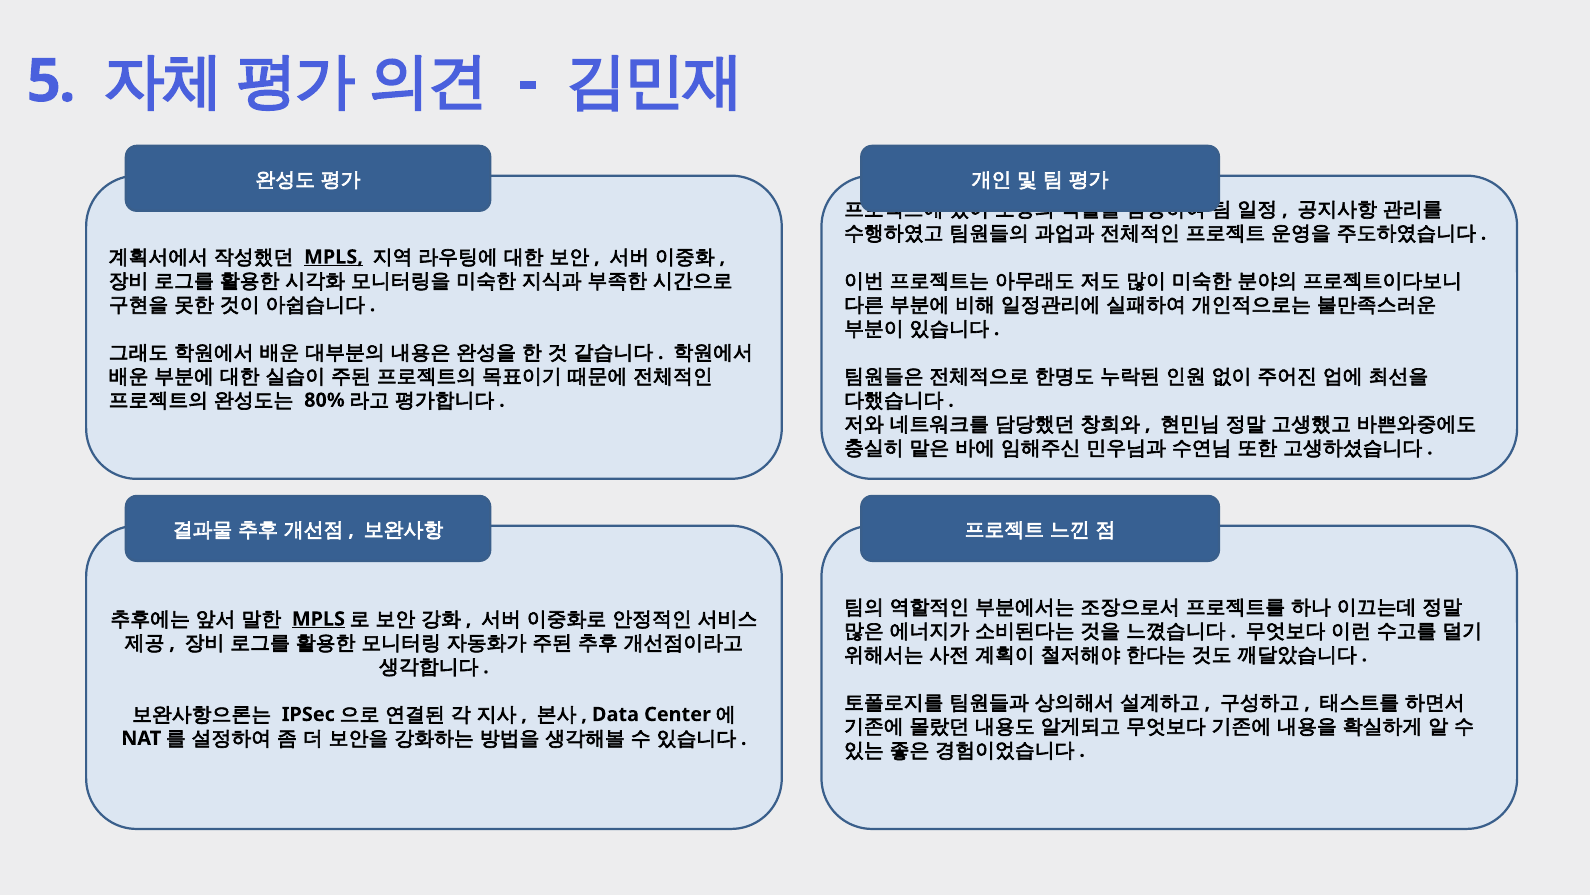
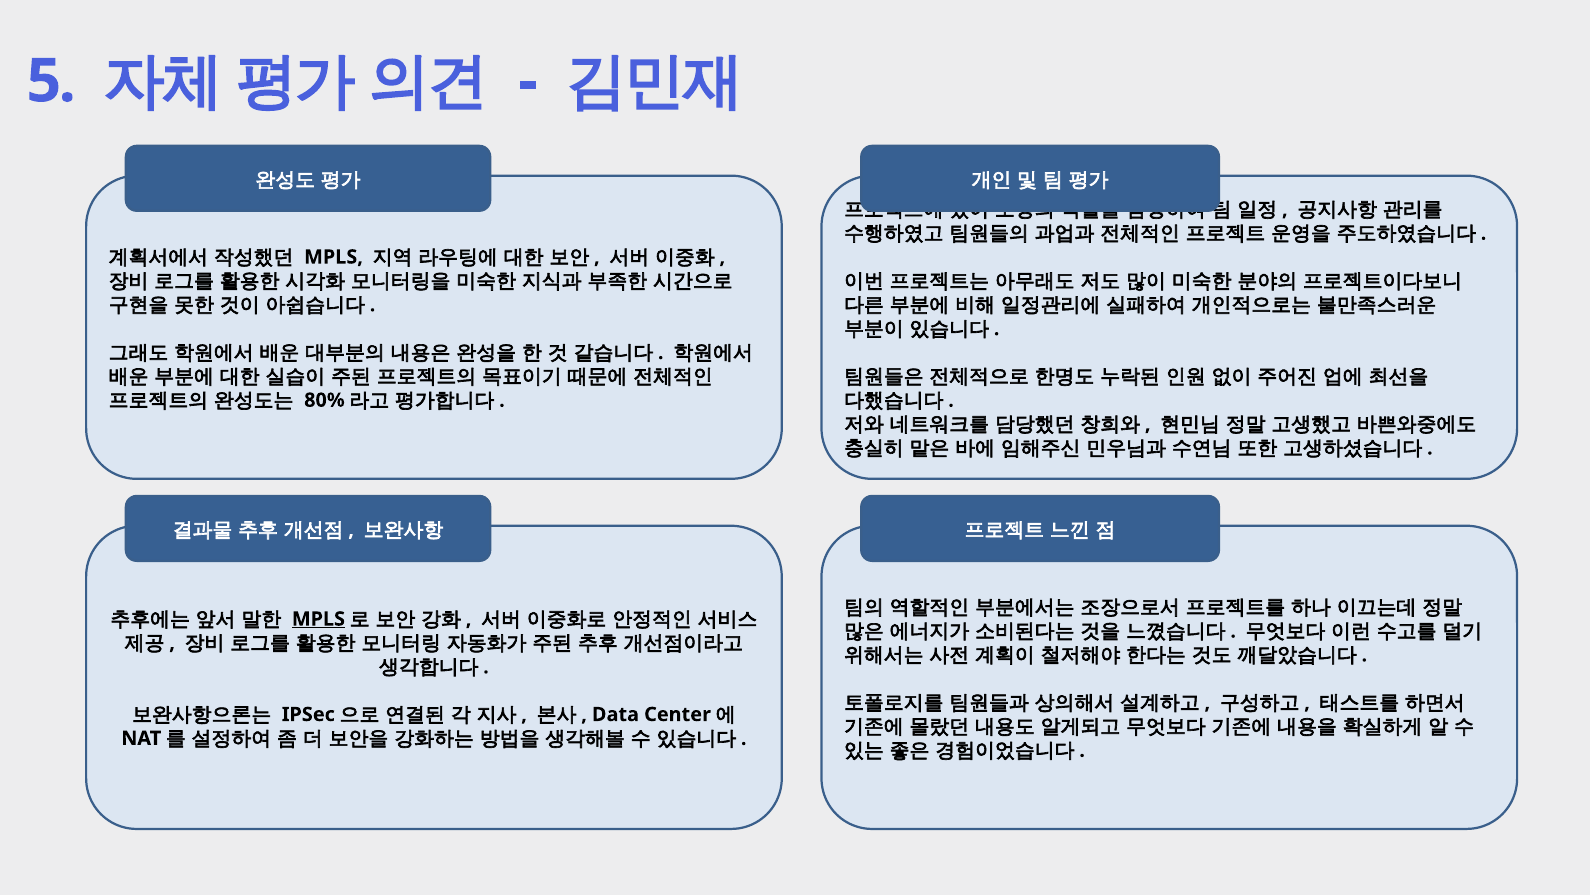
MPLS at (334, 257) underline: present -> none
